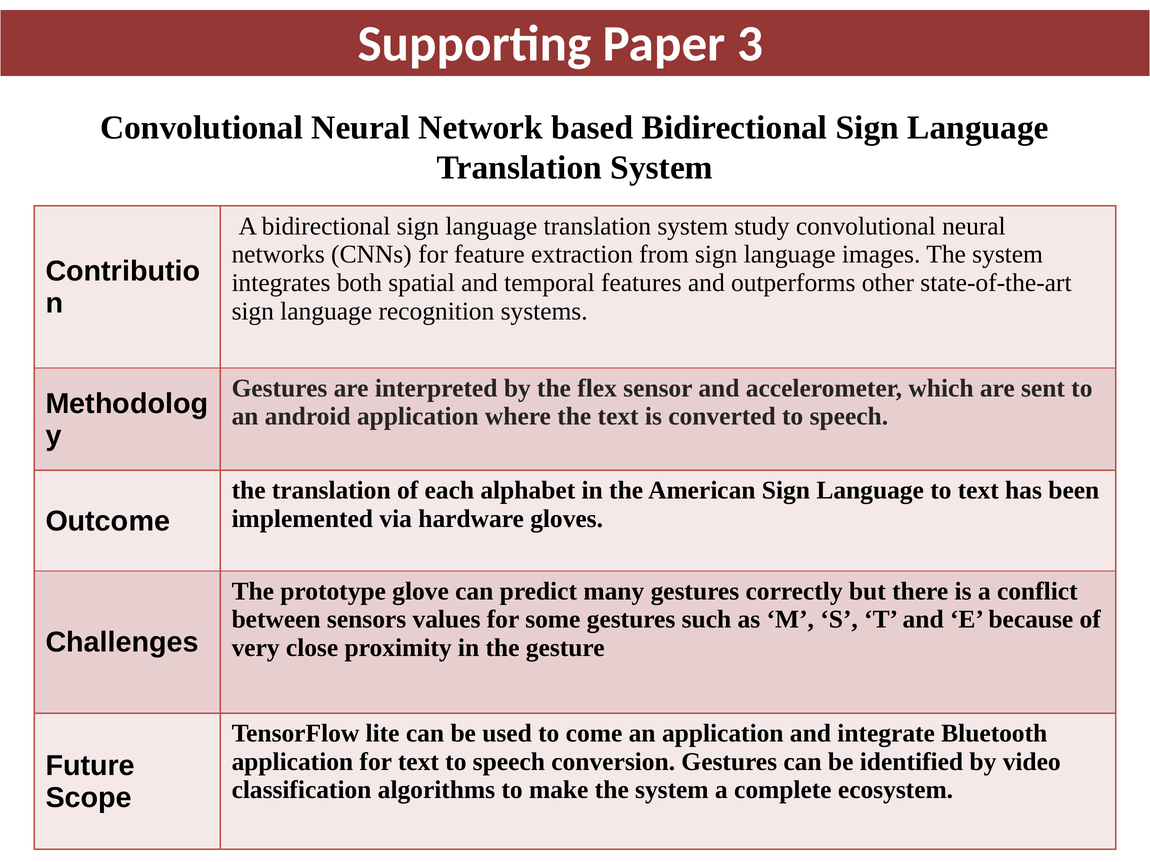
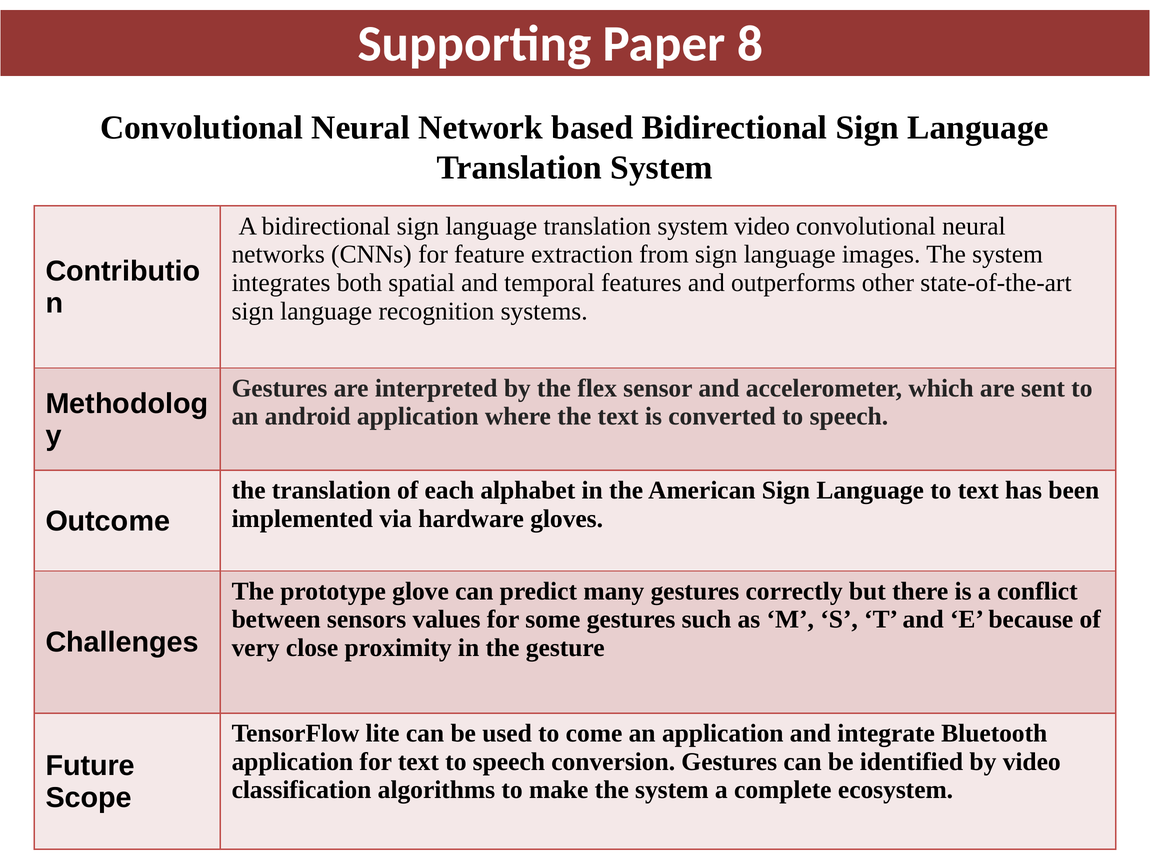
3: 3 -> 8
system study: study -> video
